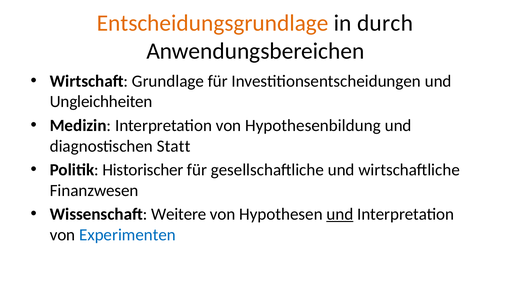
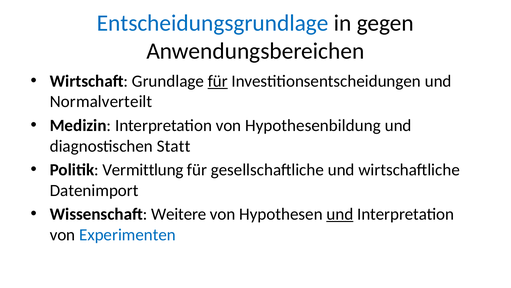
Entscheidungsgrundlage colour: orange -> blue
durch: durch -> gegen
für at (218, 81) underline: none -> present
Ungleichheiten: Ungleichheiten -> Normalverteilt
Historischer: Historischer -> Vermittlung
Finanzwesen: Finanzwesen -> Datenimport
